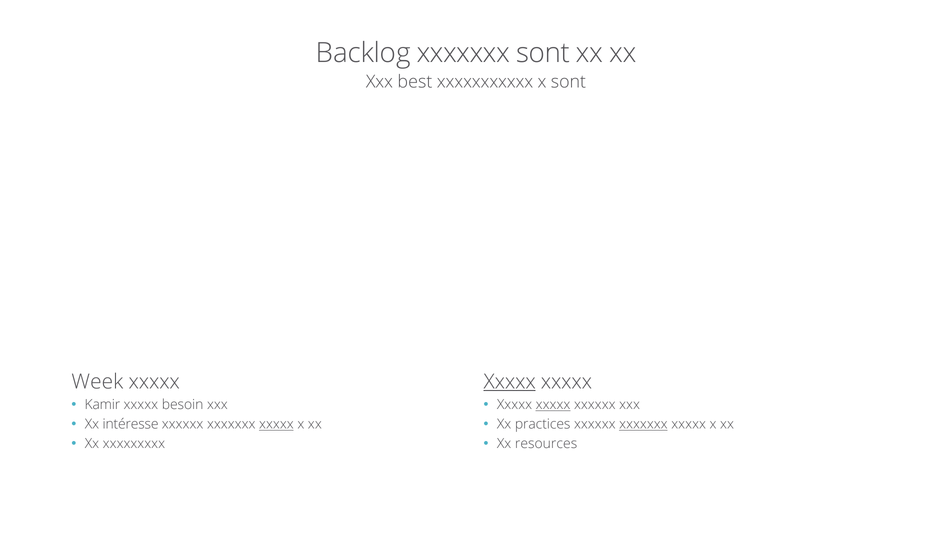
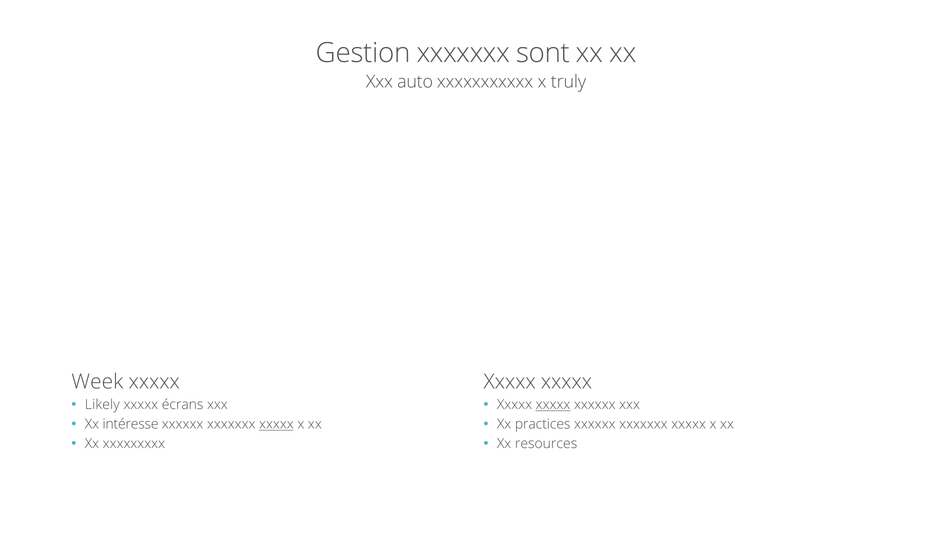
Backlog: Backlog -> Gestion
best: best -> auto
x sont: sont -> truly
Xxxxx at (510, 381) underline: present -> none
Kamir: Kamir -> Likely
besoin: besoin -> écrans
xxxxxxx at (643, 424) underline: present -> none
